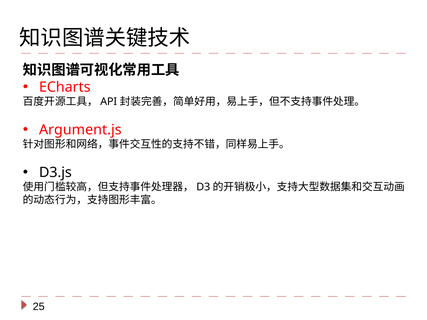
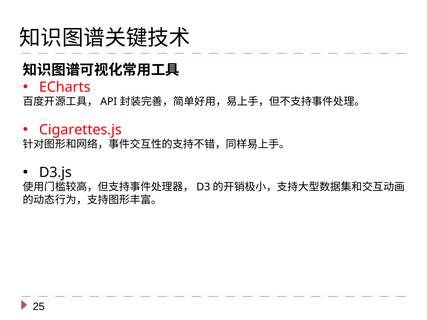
Argument.js: Argument.js -> Cigarettes.js
